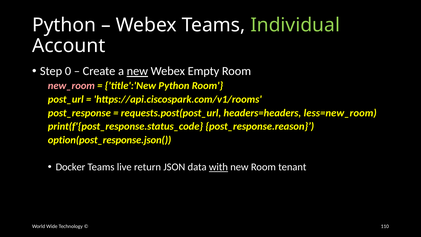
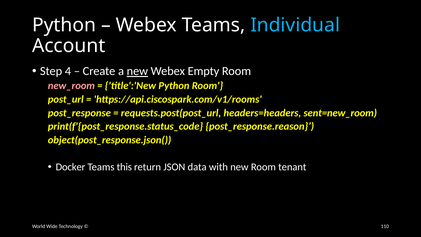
Individual colour: light green -> light blue
0: 0 -> 4
less=new_room: less=new_room -> sent=new_room
option(post_response.json(: option(post_response.json( -> object(post_response.json(
live: live -> this
with underline: present -> none
